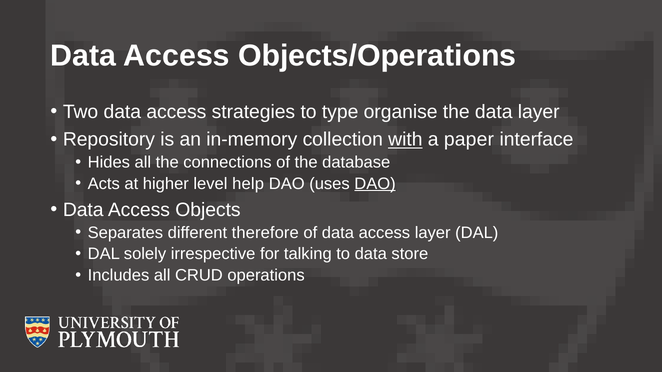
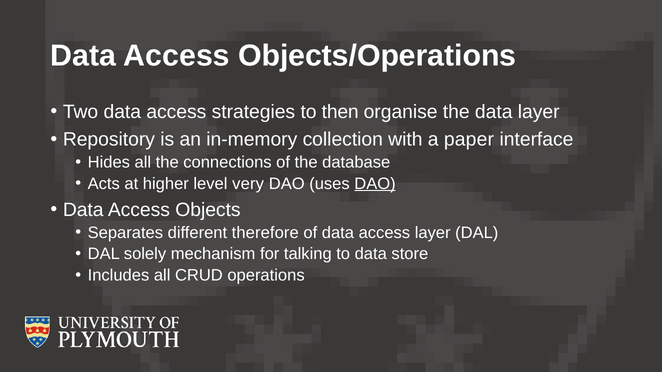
type: type -> then
with underline: present -> none
help: help -> very
irrespective: irrespective -> mechanism
